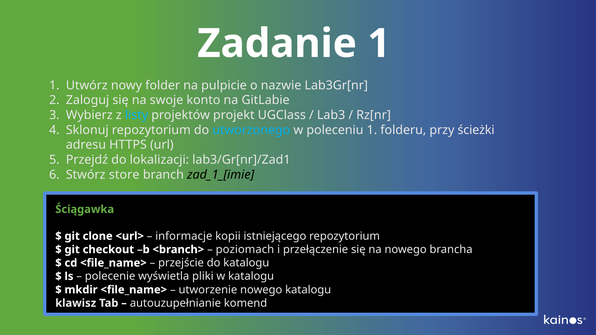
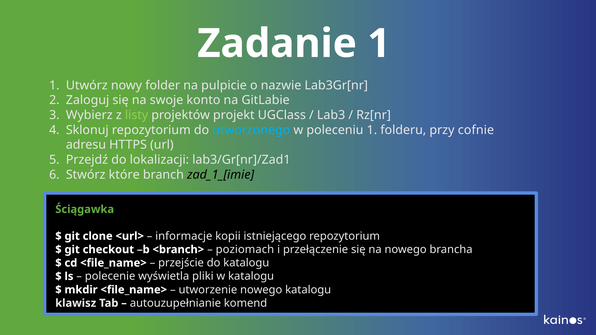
listy colour: light blue -> light green
ścieżki: ścieżki -> cofnie
store: store -> które
